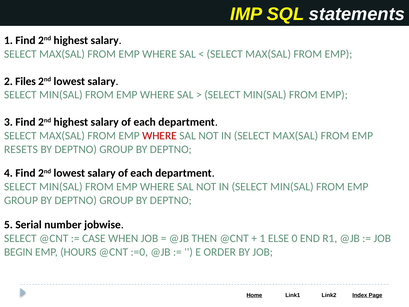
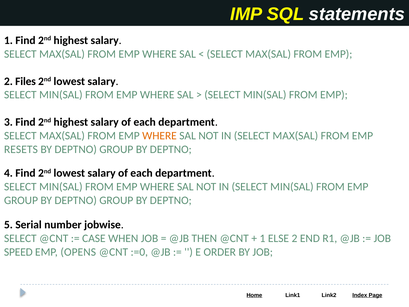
WHERE at (159, 136) colour: red -> orange
ELSE 0: 0 -> 2
BEGIN: BEGIN -> SPEED
HOURS: HOURS -> OPENS
